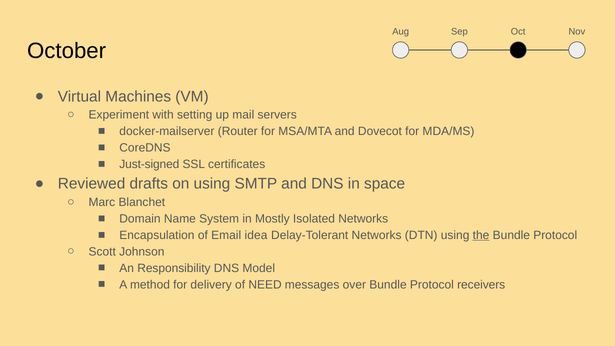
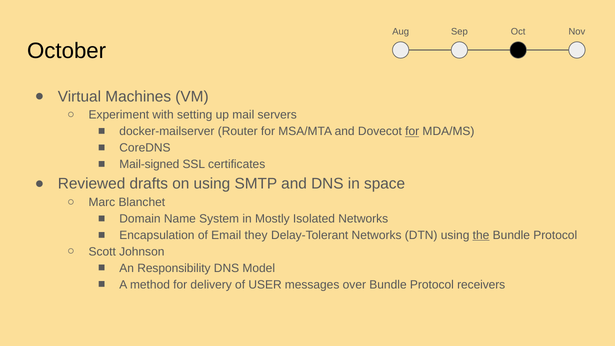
for at (412, 131) underline: none -> present
Just-signed: Just-signed -> Mail-signed
idea: idea -> they
NEED: NEED -> USER
